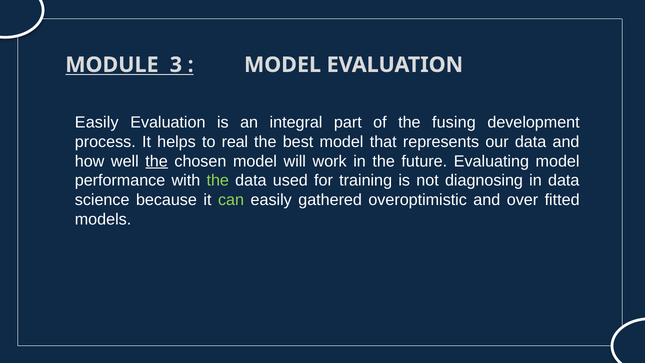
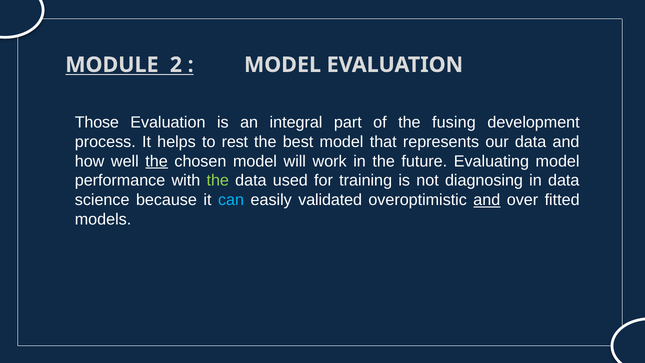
3: 3 -> 2
Easily at (97, 122): Easily -> Those
real: real -> rest
can colour: light green -> light blue
gathered: gathered -> validated
and at (487, 200) underline: none -> present
